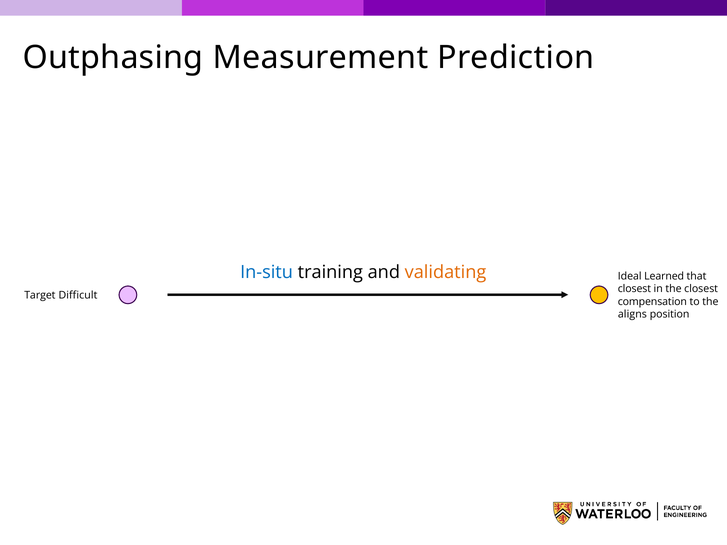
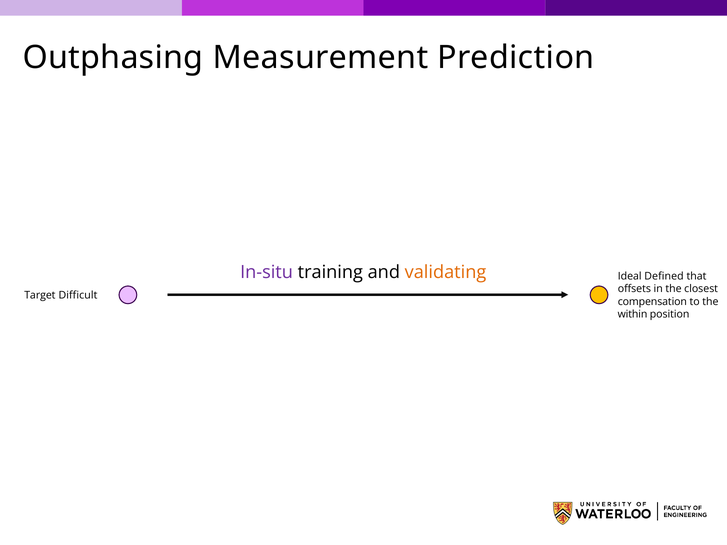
In-situ colour: blue -> purple
Learned: Learned -> Defined
closest at (634, 289): closest -> offsets
aligns: aligns -> within
